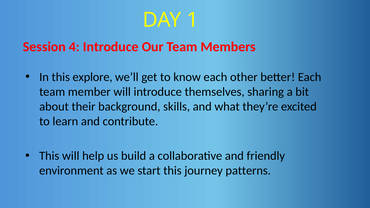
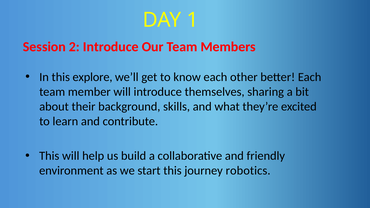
4: 4 -> 2
patterns: patterns -> robotics
